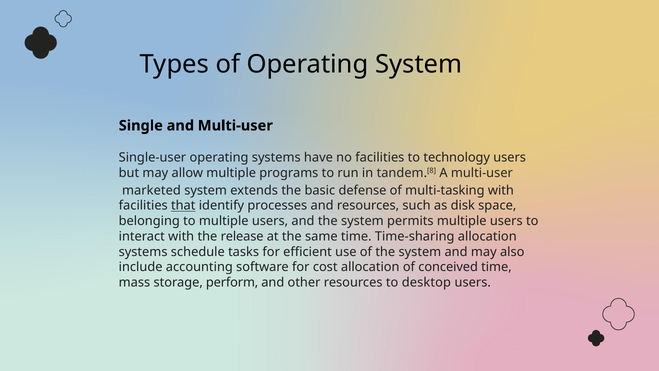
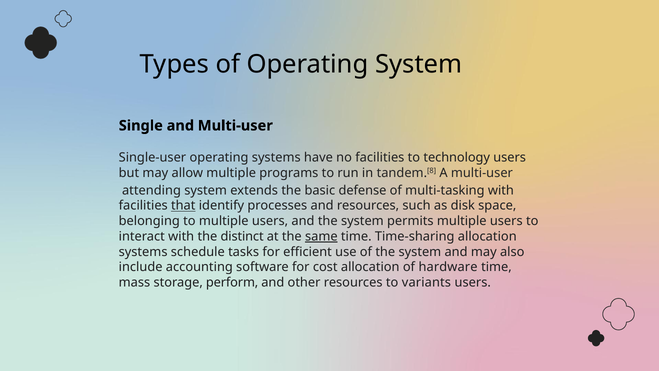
marketed: marketed -> attending
release: release -> distinct
same underline: none -> present
conceived: conceived -> hardware
desktop: desktop -> variants
